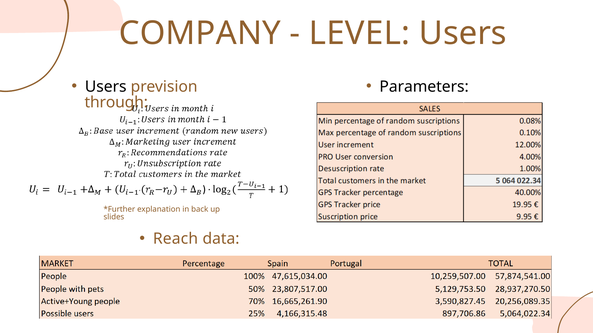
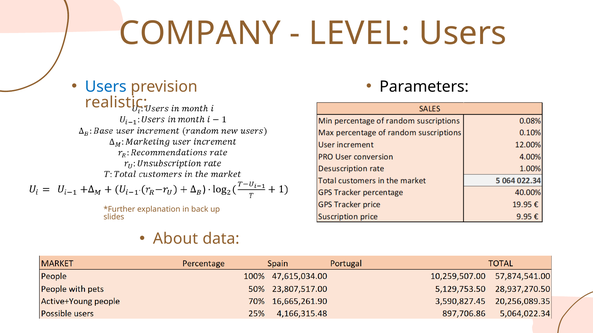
Users at (106, 87) colour: black -> blue
through: through -> realistic
Reach: Reach -> About
